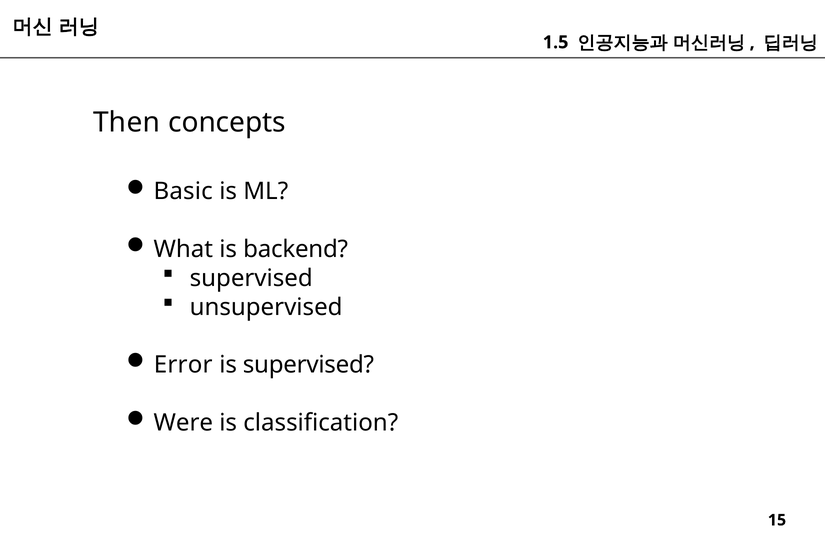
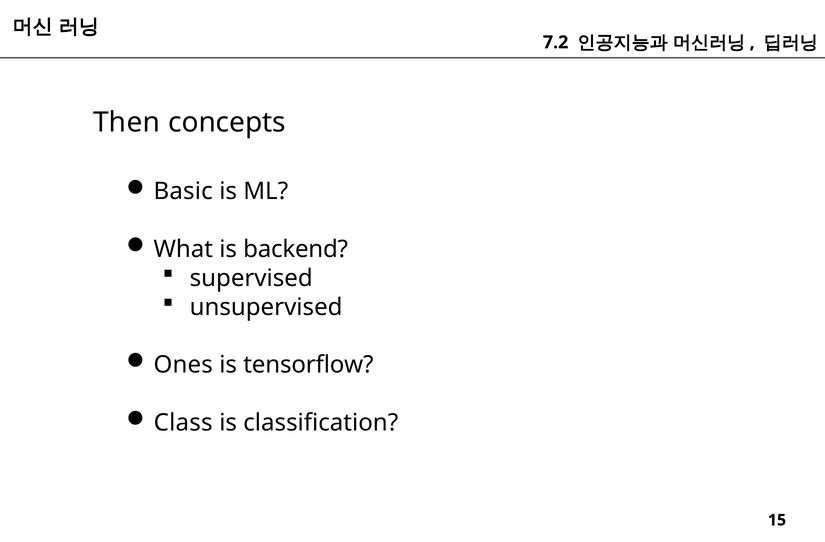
1.5: 1.5 -> 7.2
Error: Error -> Ones
is supervised: supervised -> tensorflow
Were: Were -> Class
